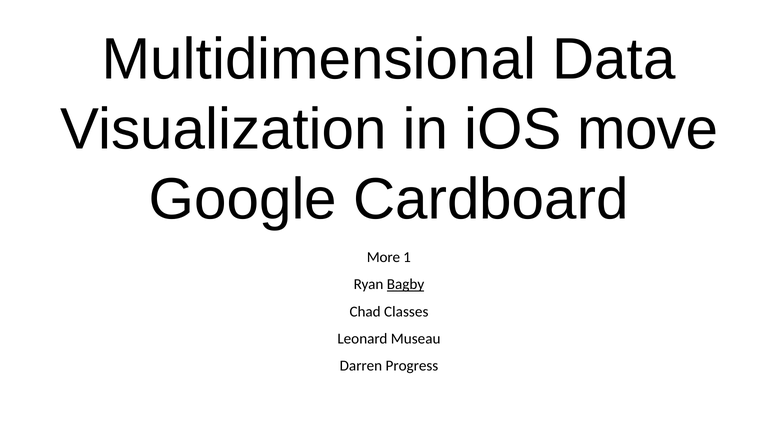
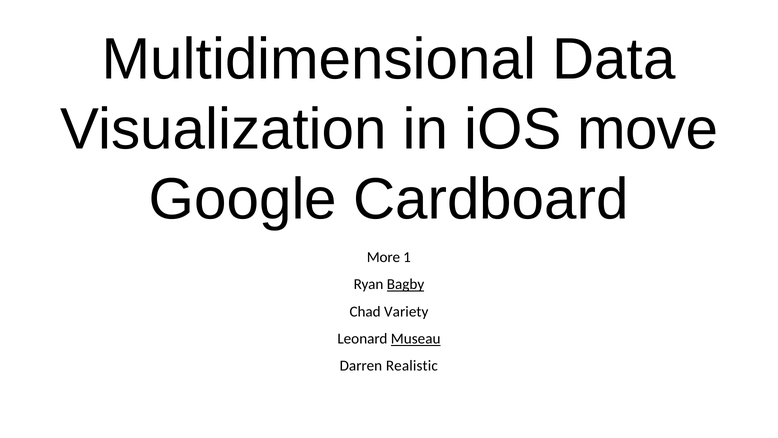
Classes: Classes -> Variety
Museau underline: none -> present
Progress: Progress -> Realistic
